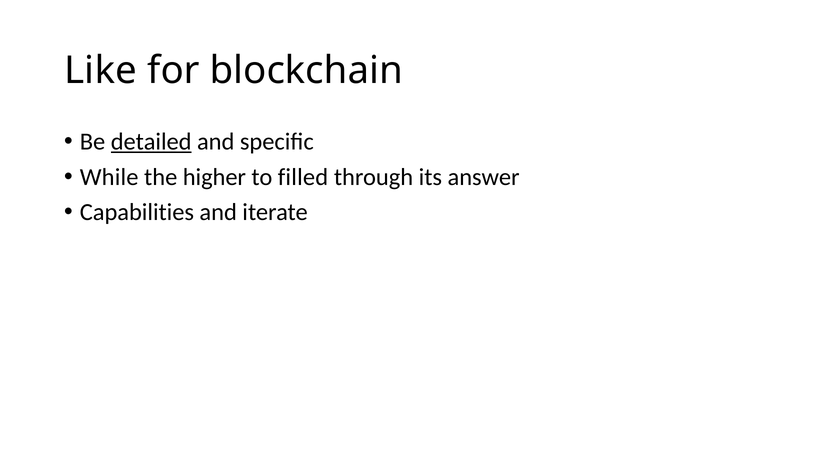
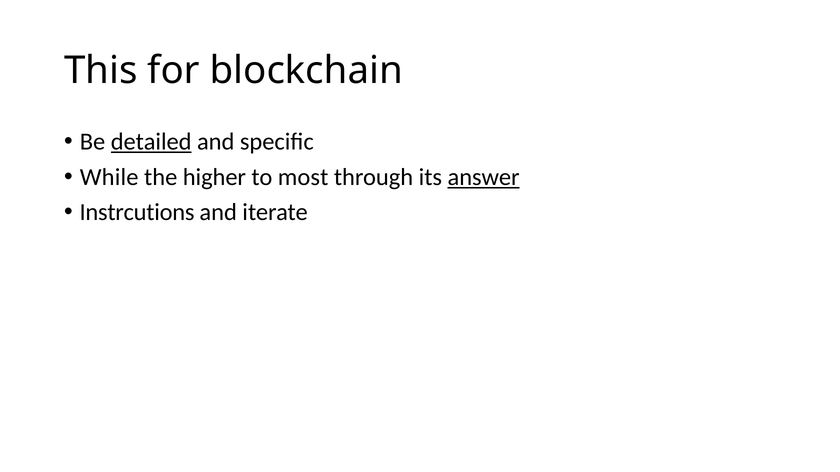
Like: Like -> This
filled: filled -> most
answer underline: none -> present
Capabilities: Capabilities -> Instrcutions
